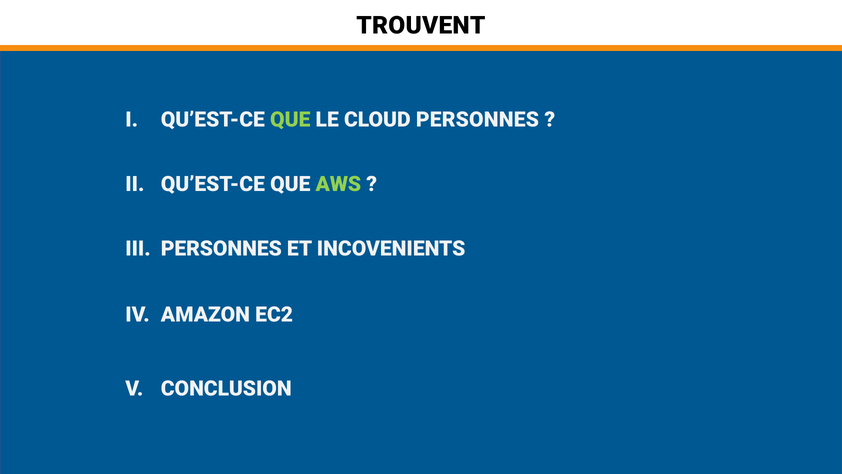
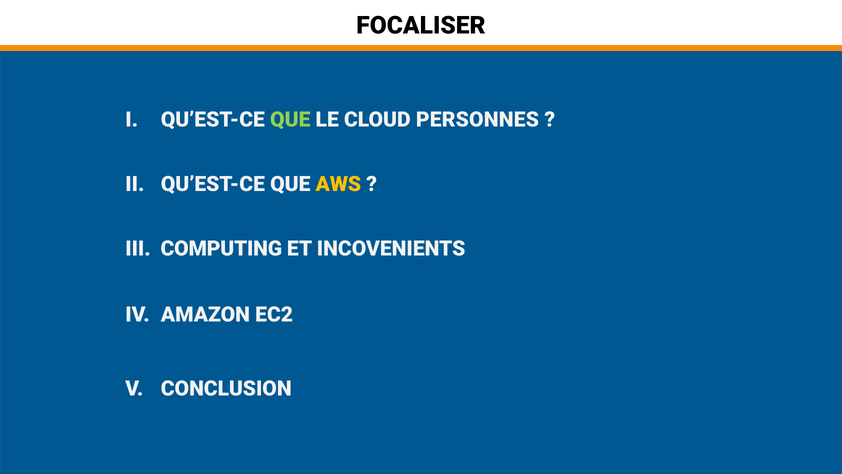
TROUVENT: TROUVENT -> FOCALISER
AWS colour: light green -> yellow
PERSONNES at (221, 249): PERSONNES -> COMPUTING
